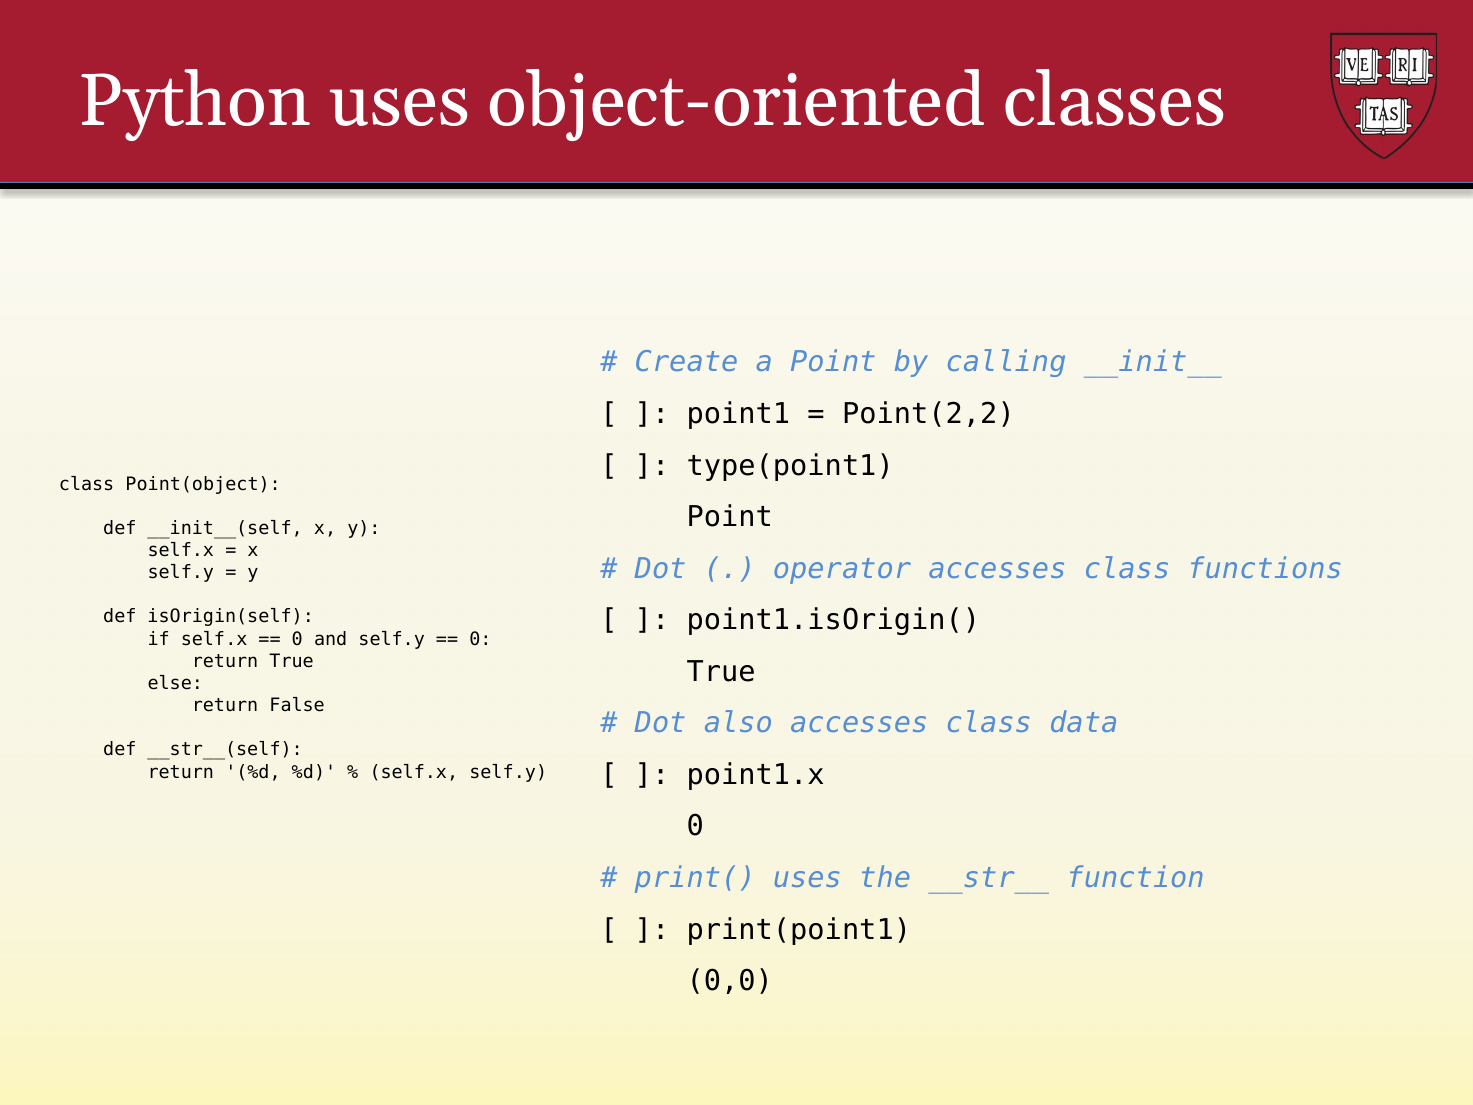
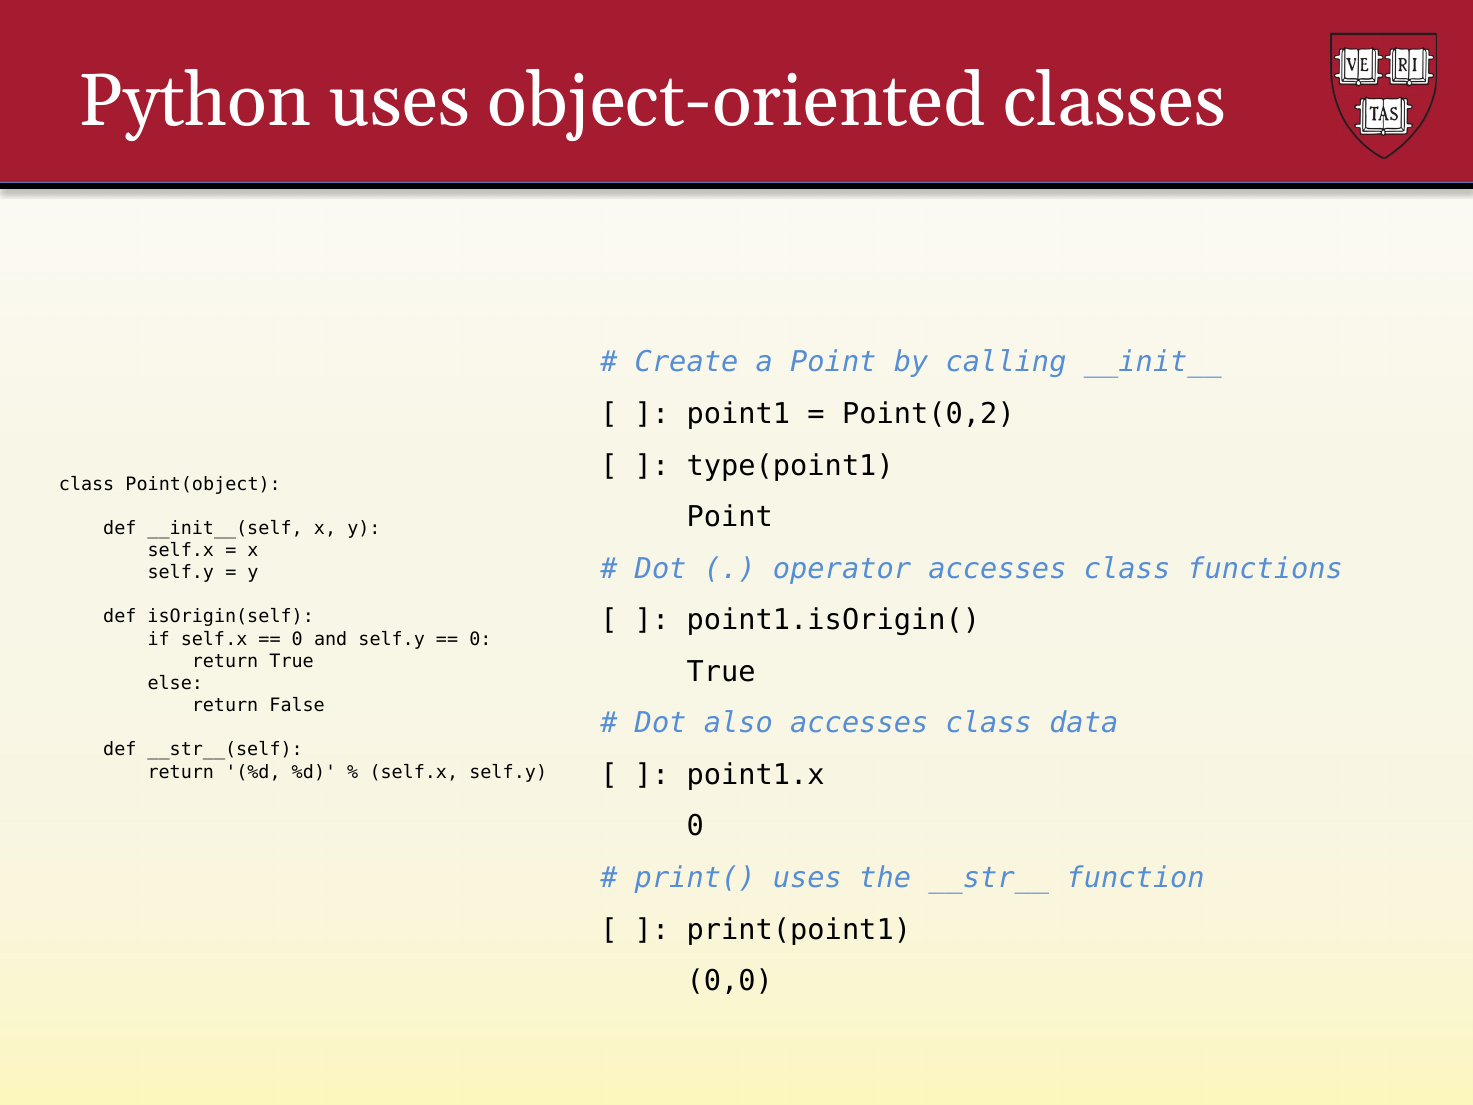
Point(2,2: Point(2,2 -> Point(0,2
